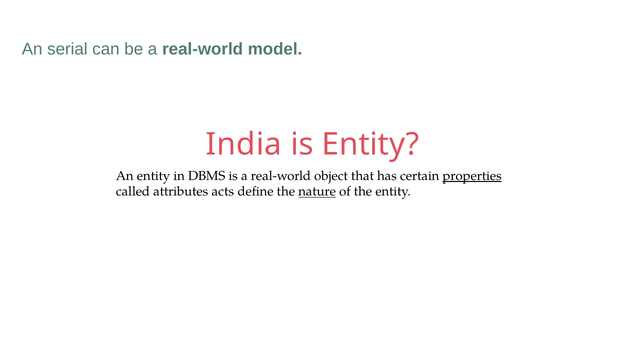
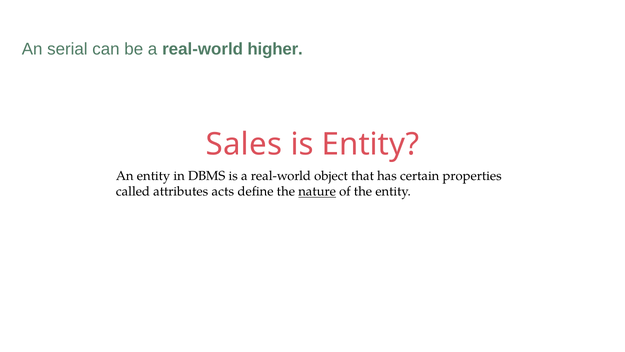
model: model -> higher
India: India -> Sales
properties underline: present -> none
